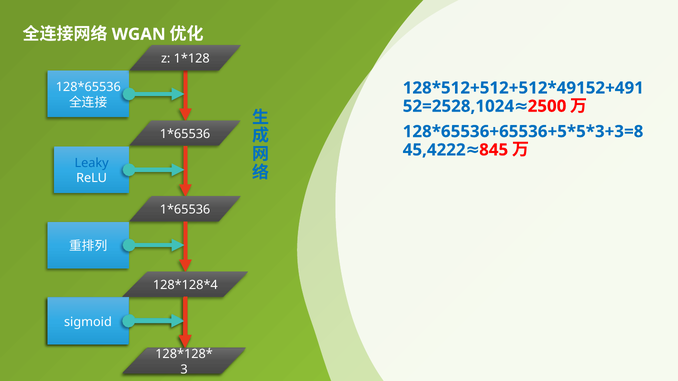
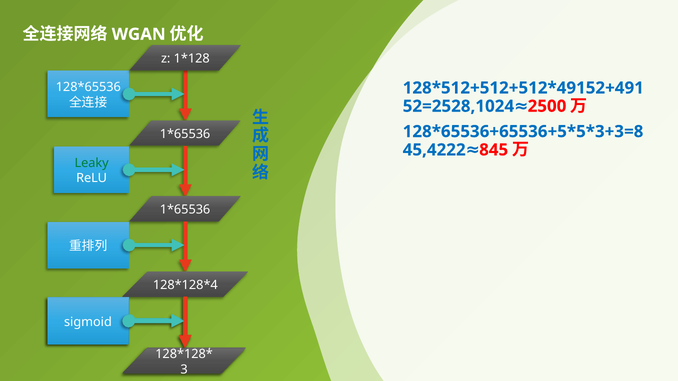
Leaky colour: blue -> green
